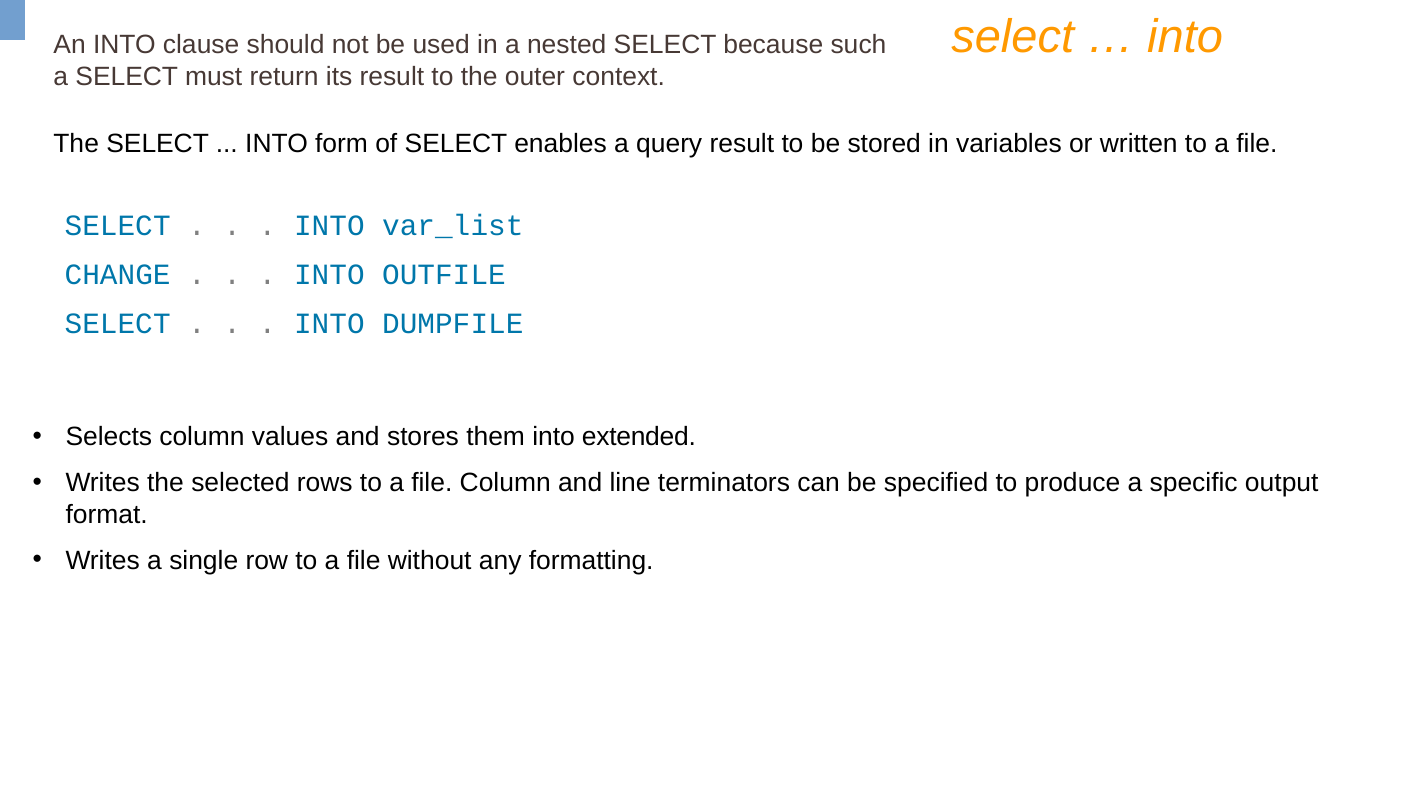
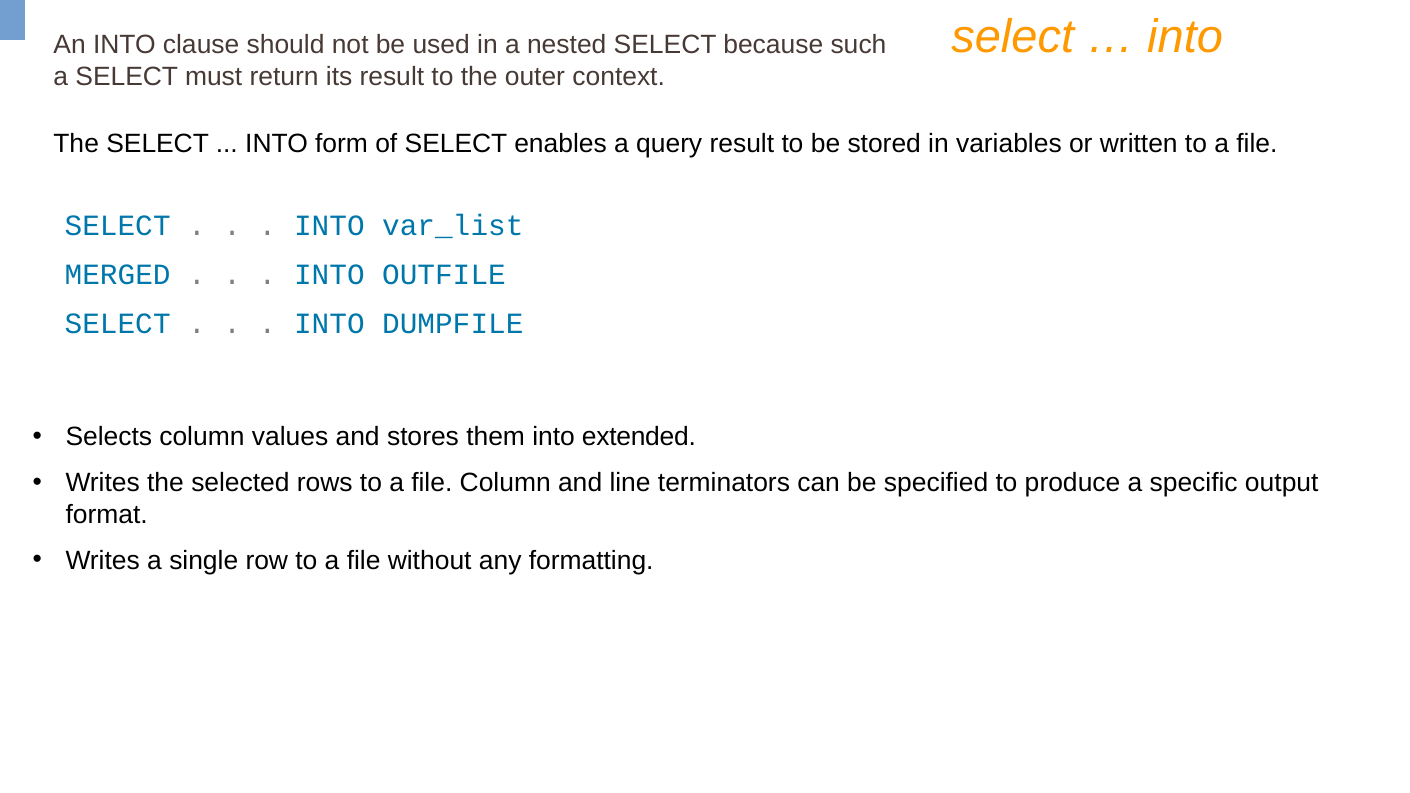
CHANGE: CHANGE -> MERGED
